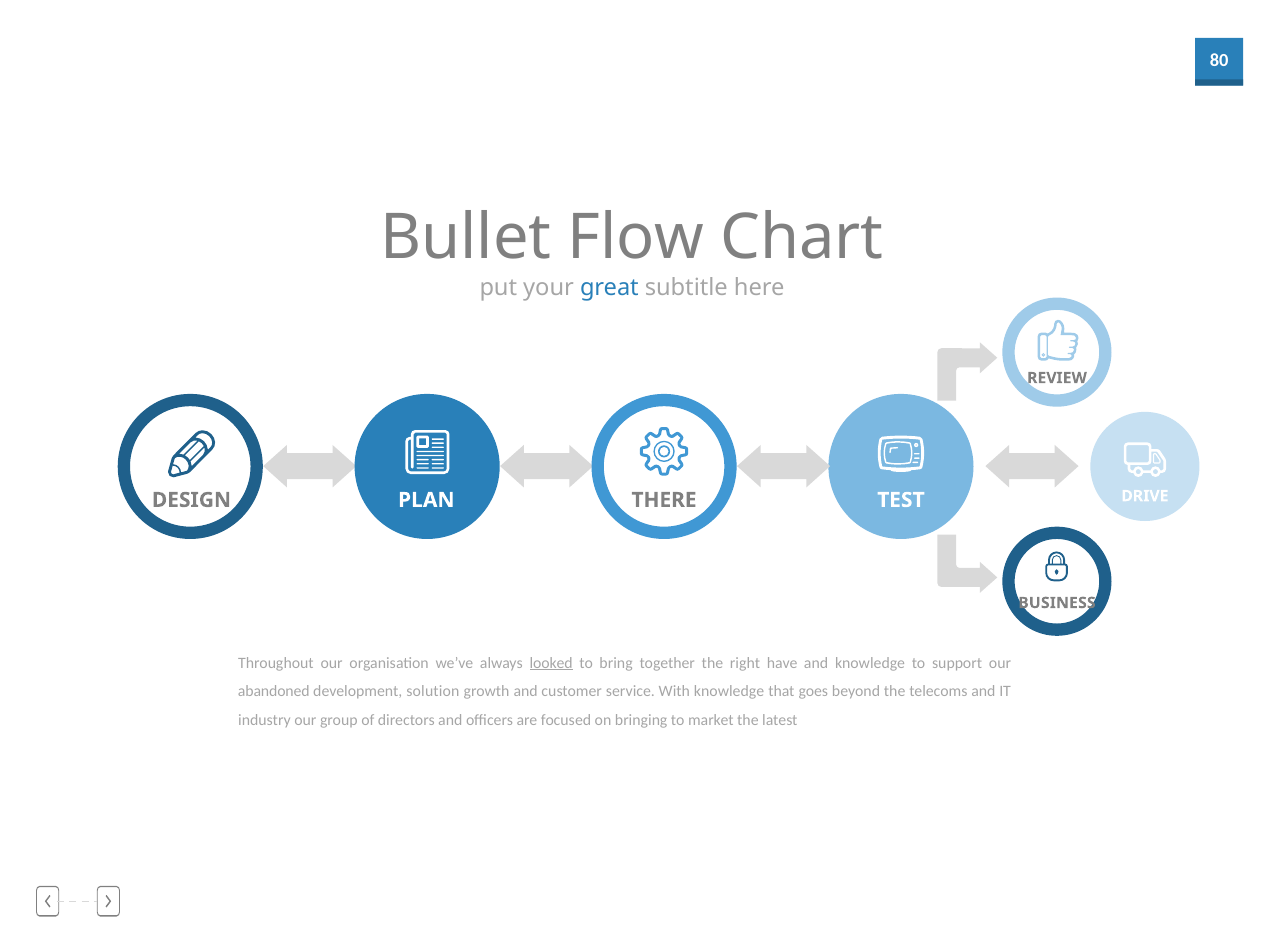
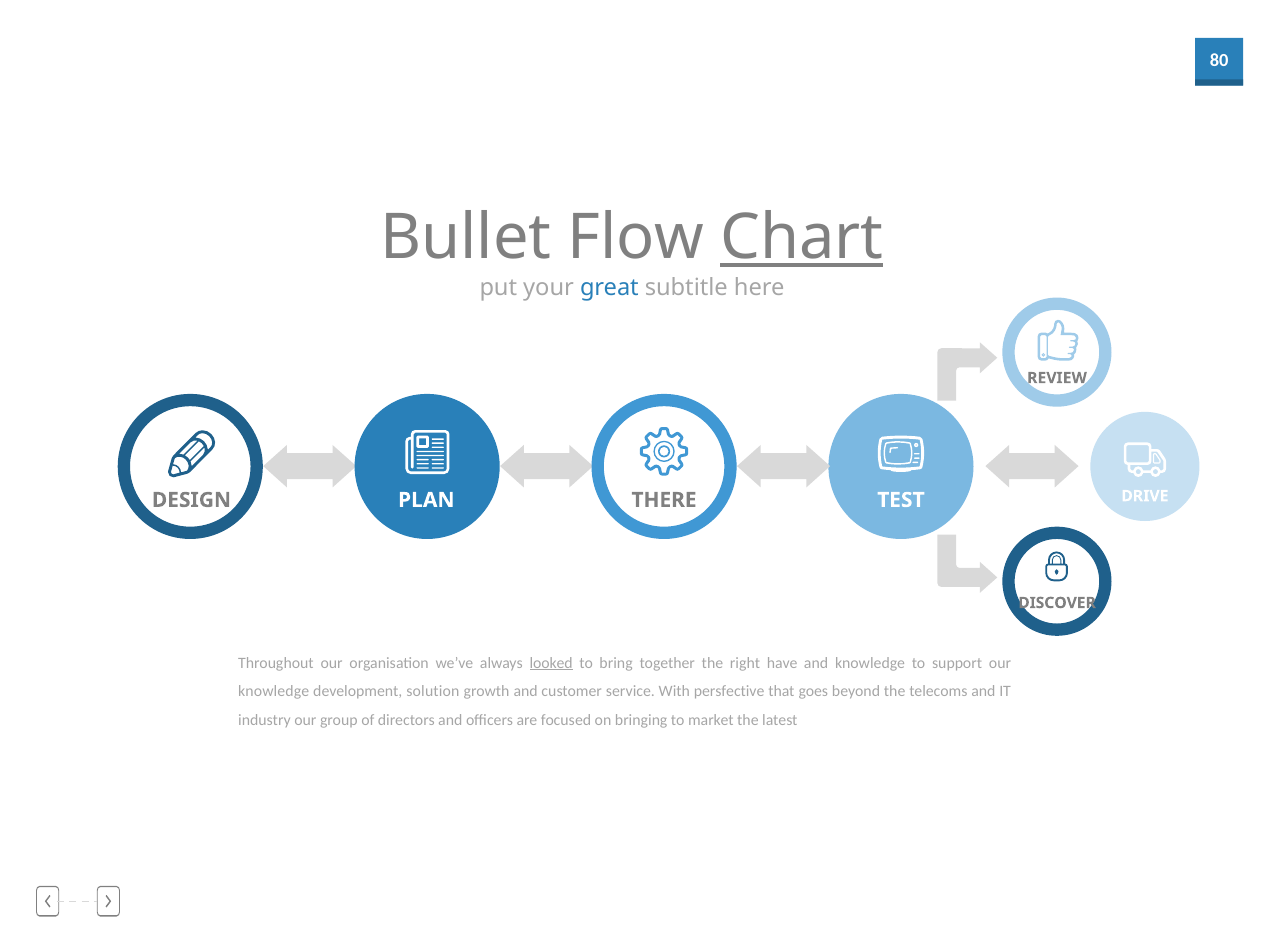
Chart underline: none -> present
BUSINESS: BUSINESS -> DISCOVER
abandoned at (274, 692): abandoned -> knowledge
With knowledge: knowledge -> persfective
